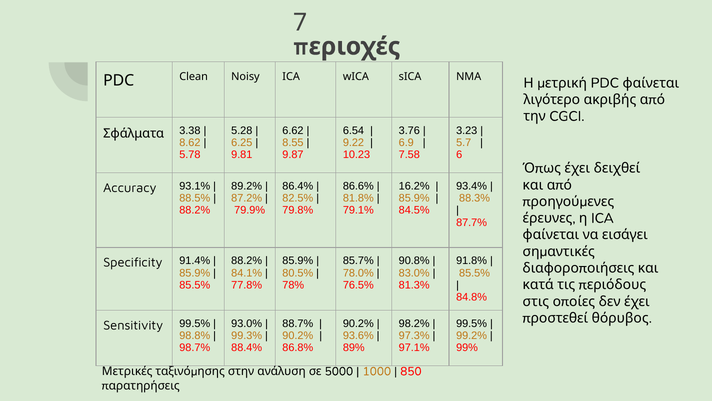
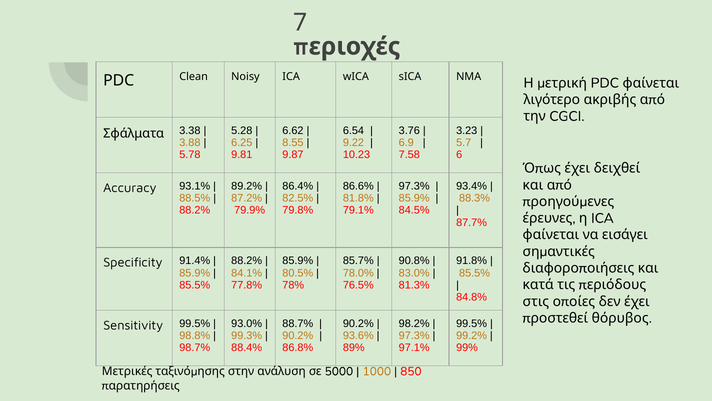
8.62: 8.62 -> 3.88
16.2% at (414, 186): 16.2% -> 97.3%
